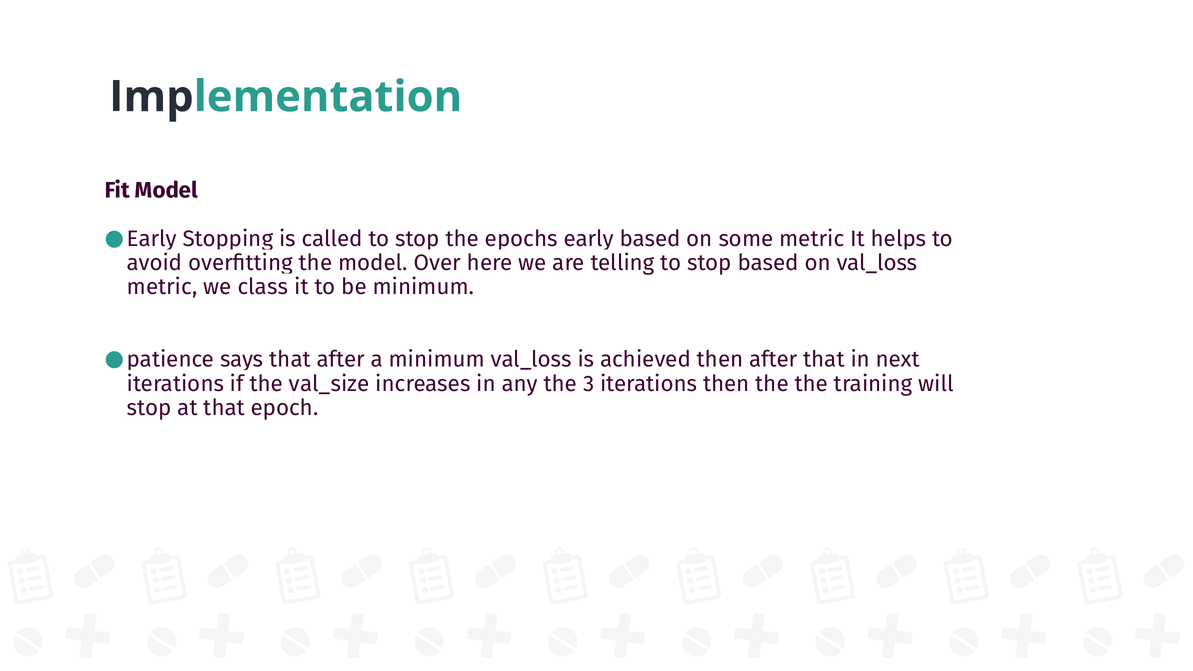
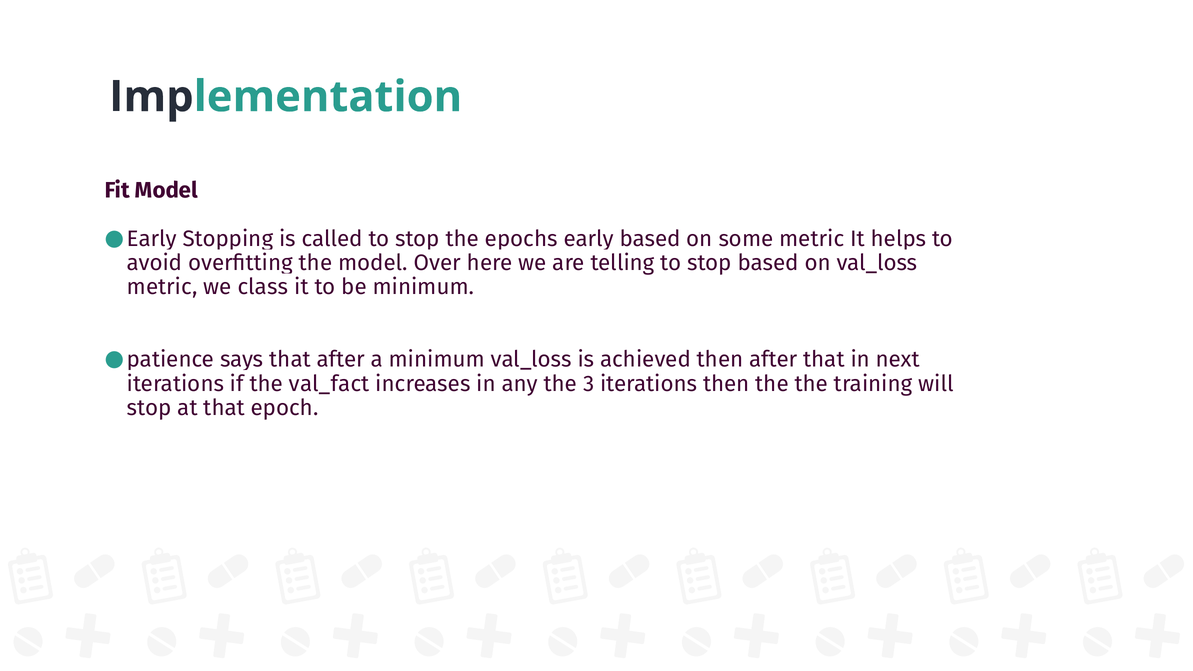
val_size: val_size -> val_fact
